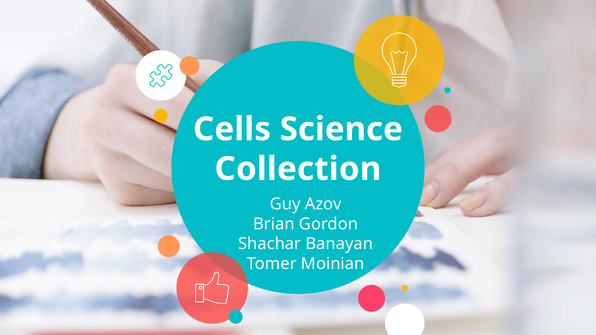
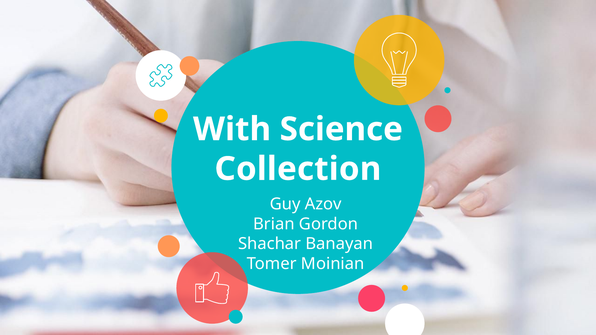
Cells: Cells -> With
